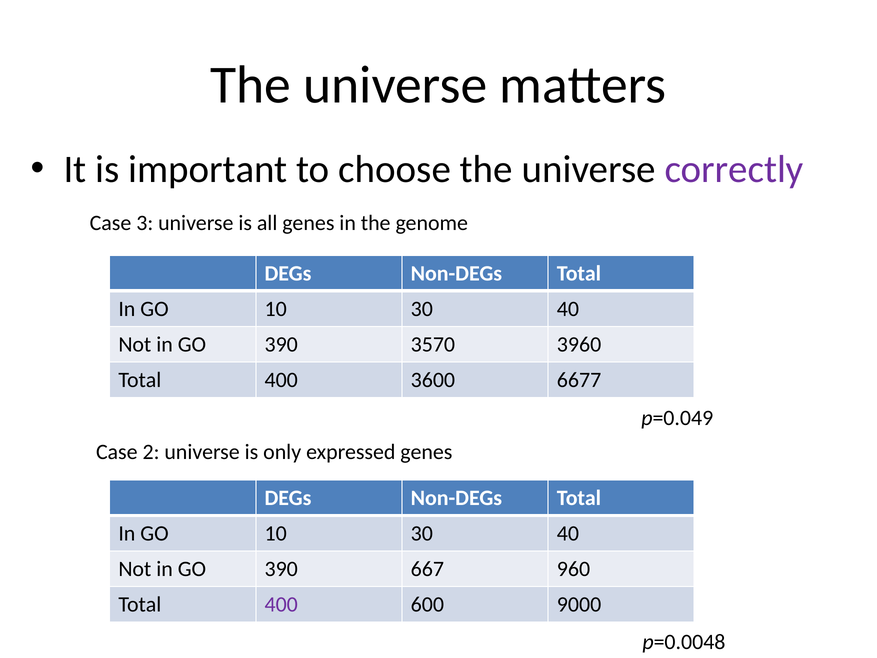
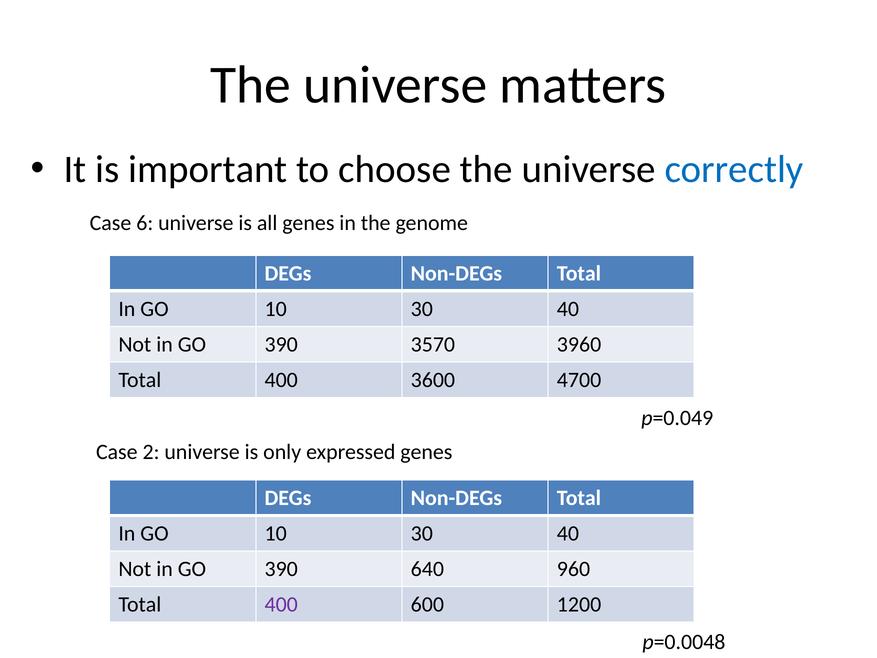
correctly colour: purple -> blue
3: 3 -> 6
6677: 6677 -> 4700
667: 667 -> 640
9000: 9000 -> 1200
